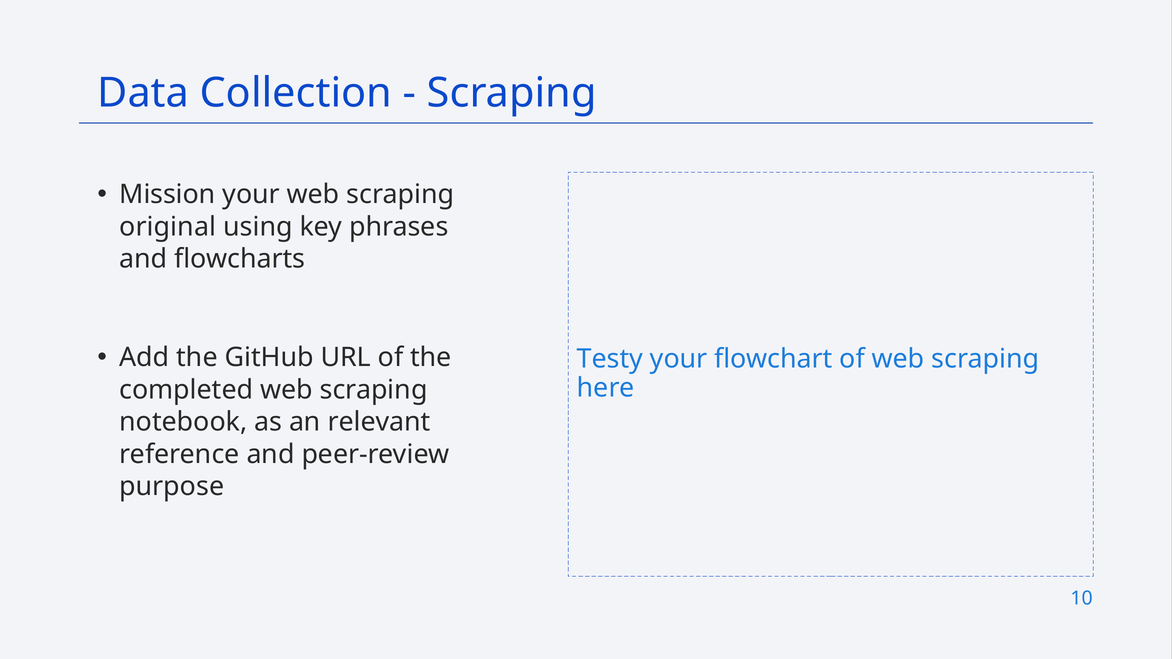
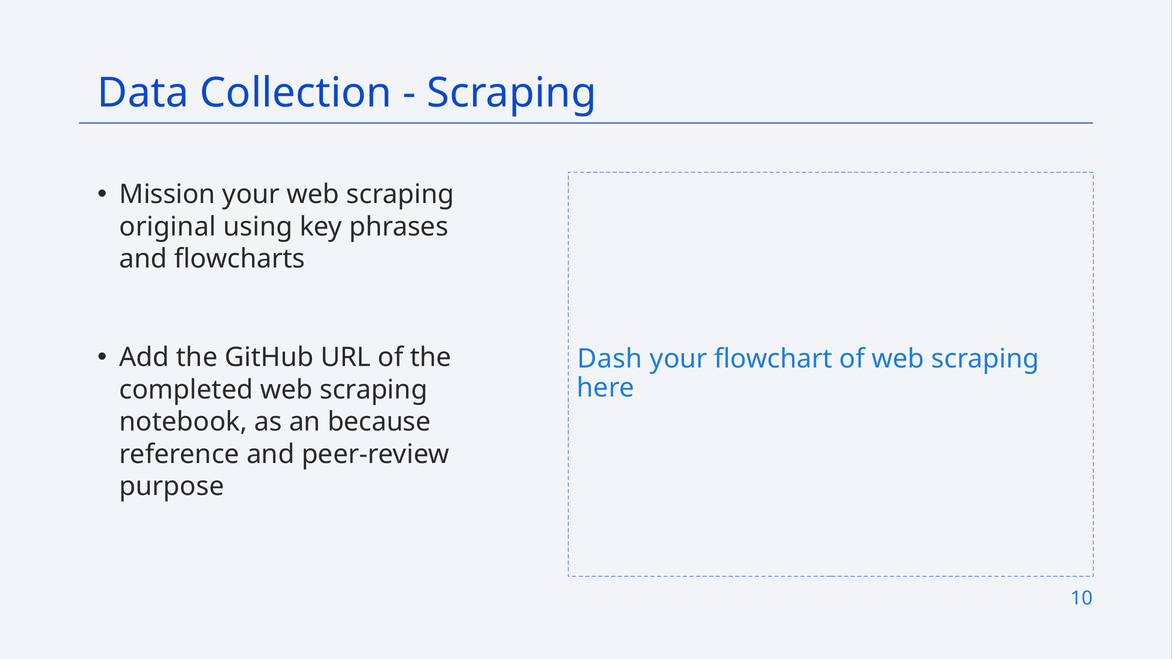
Testy: Testy -> Dash
relevant: relevant -> because
